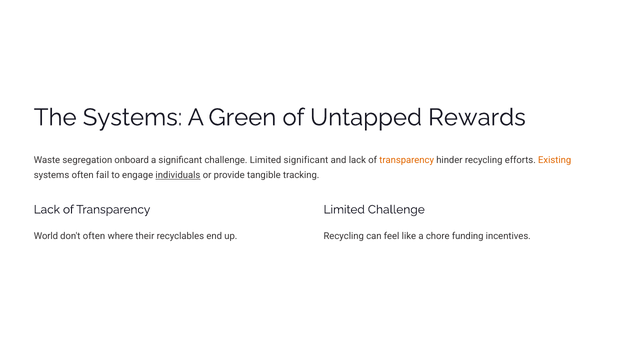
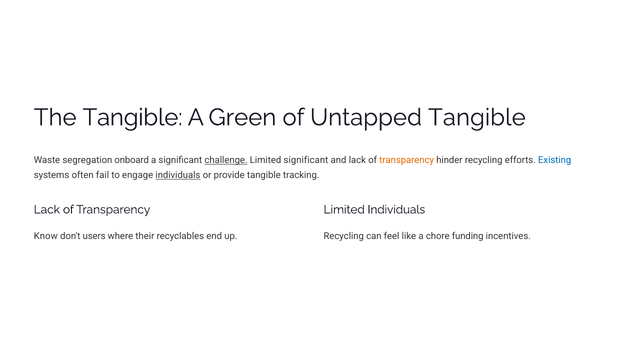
The Systems: Systems -> Tangible
Untapped Rewards: Rewards -> Tangible
challenge at (226, 160) underline: none -> present
Existing colour: orange -> blue
Limited Challenge: Challenge -> Individuals
World: World -> Know
don't often: often -> users
